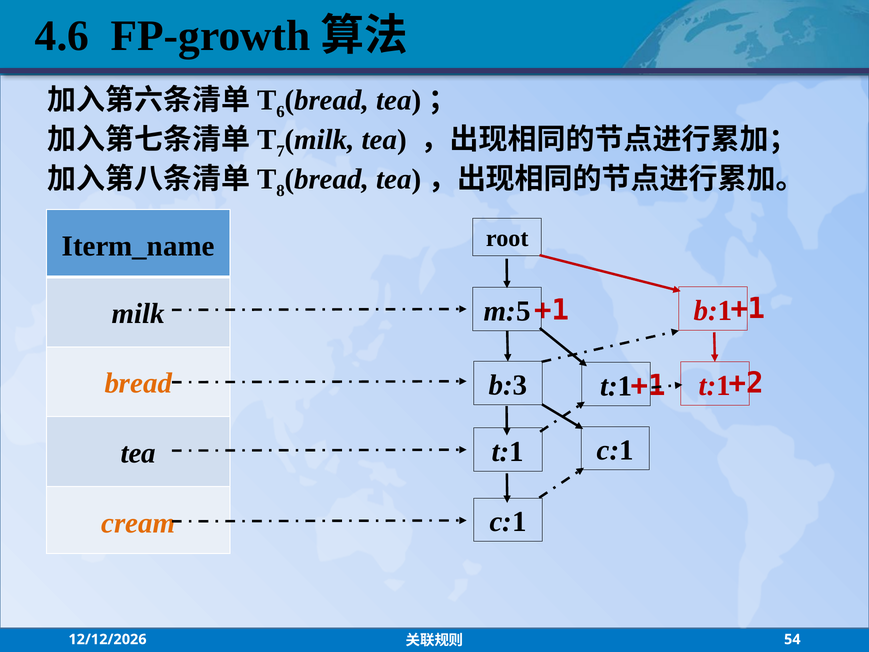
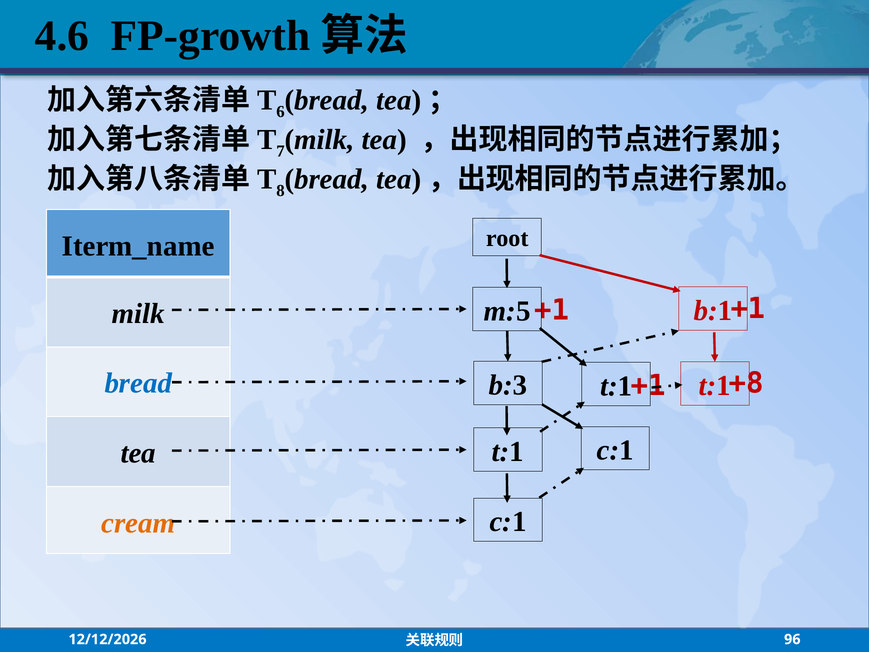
bread at (138, 383) colour: orange -> blue
+2: +2 -> +8
54: 54 -> 96
